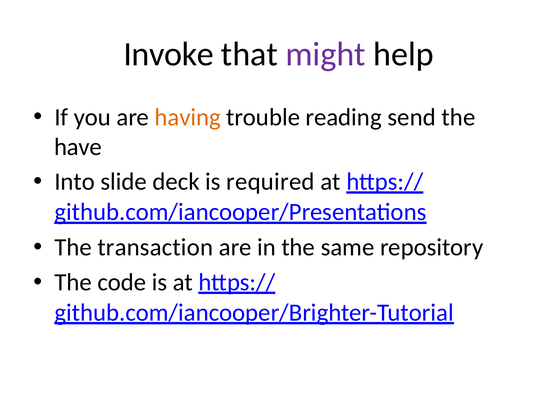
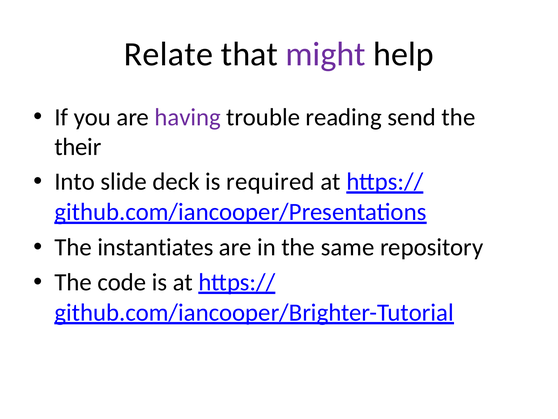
Invoke: Invoke -> Relate
having colour: orange -> purple
have: have -> their
transaction: transaction -> instantiates
